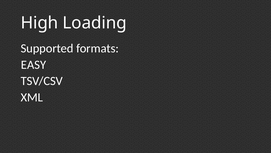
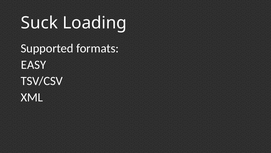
High: High -> Suck
